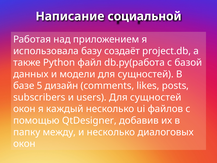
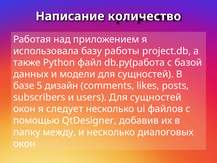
социальной: социальной -> количество
создаёт: создаёт -> работы
каждый: каждый -> следует
